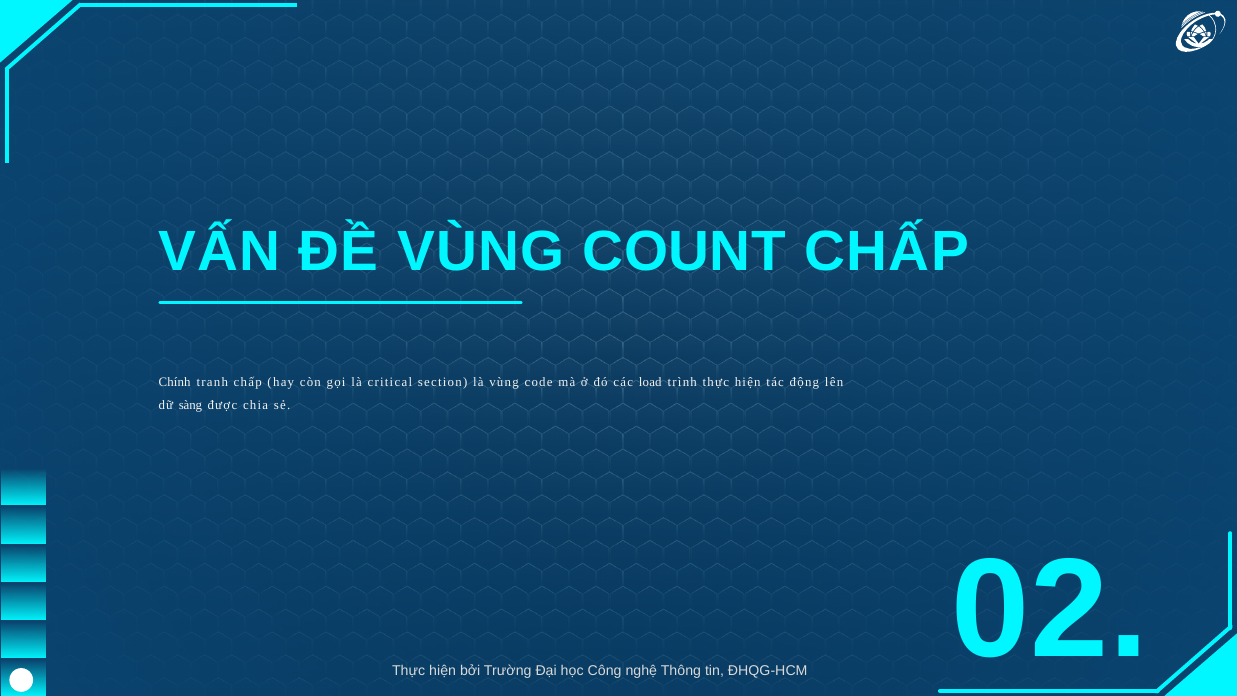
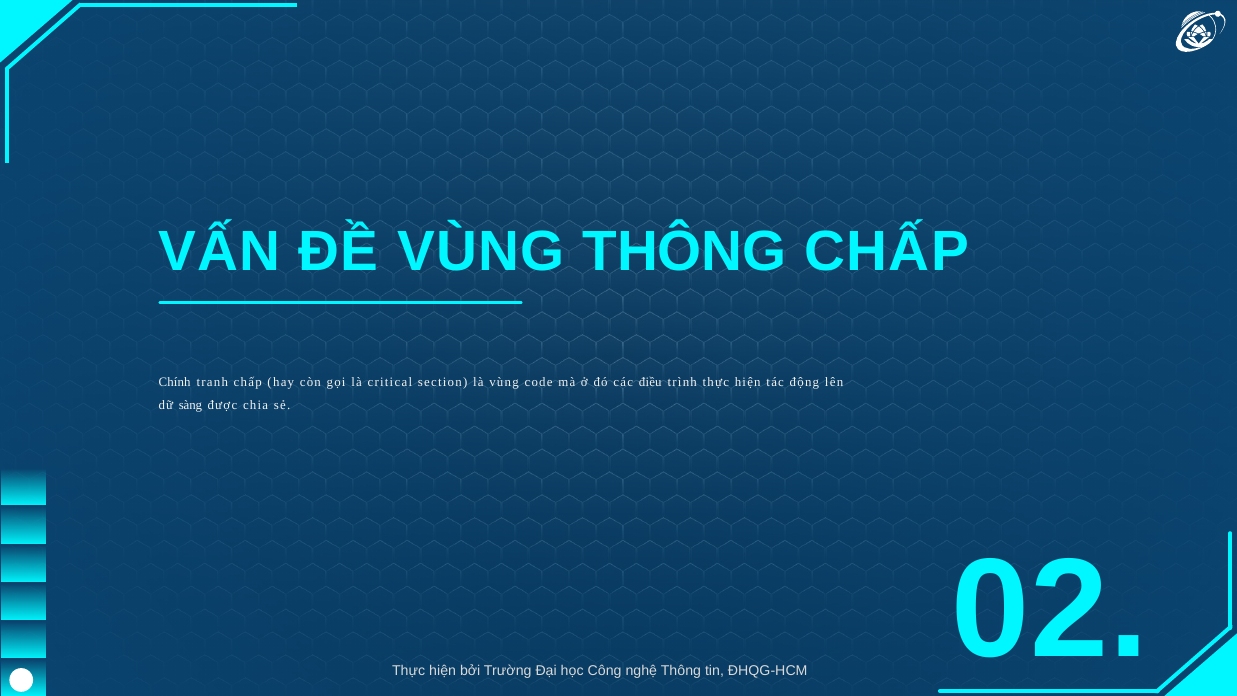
VÙNG COUNT: COUNT -> THÔNG
load: load -> điều
